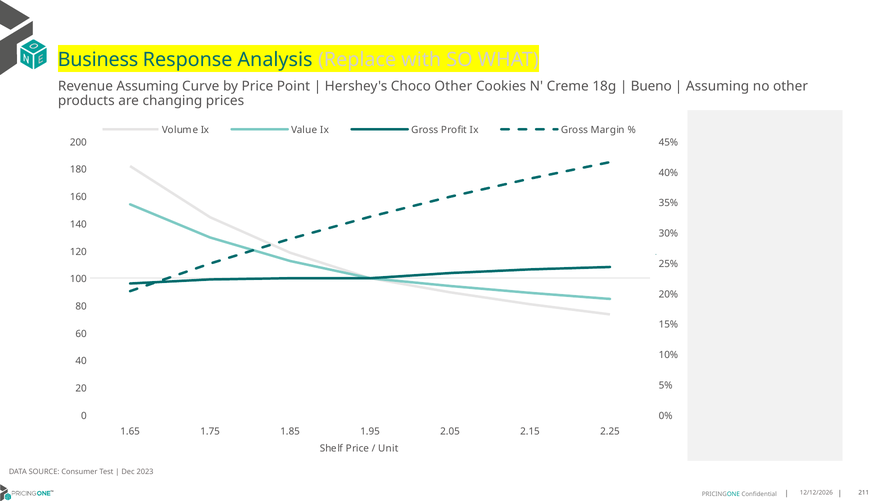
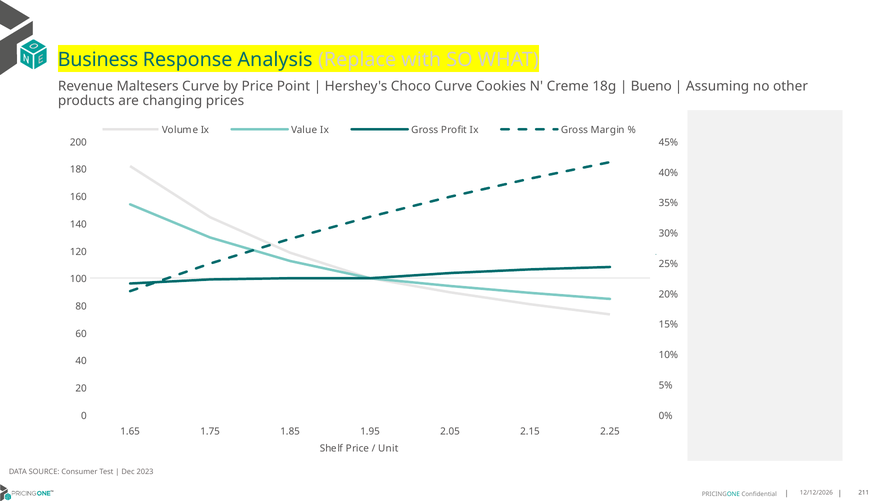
Revenue Assuming: Assuming -> Maltesers
Choco Other: Other -> Curve
